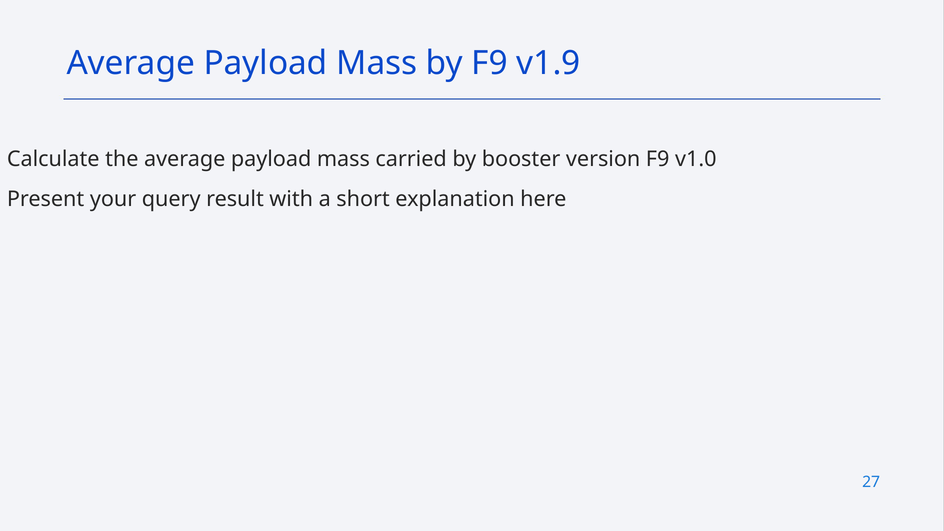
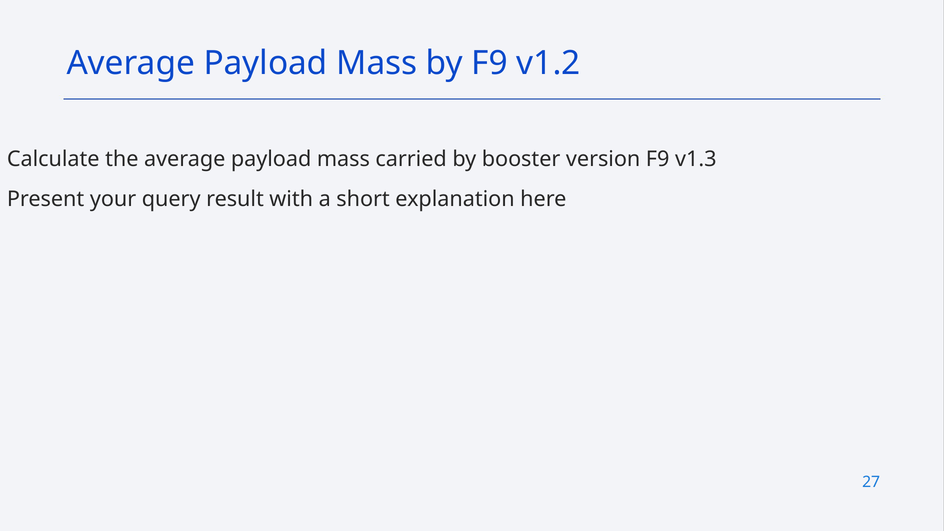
v1.9: v1.9 -> v1.2
v1.0: v1.0 -> v1.3
